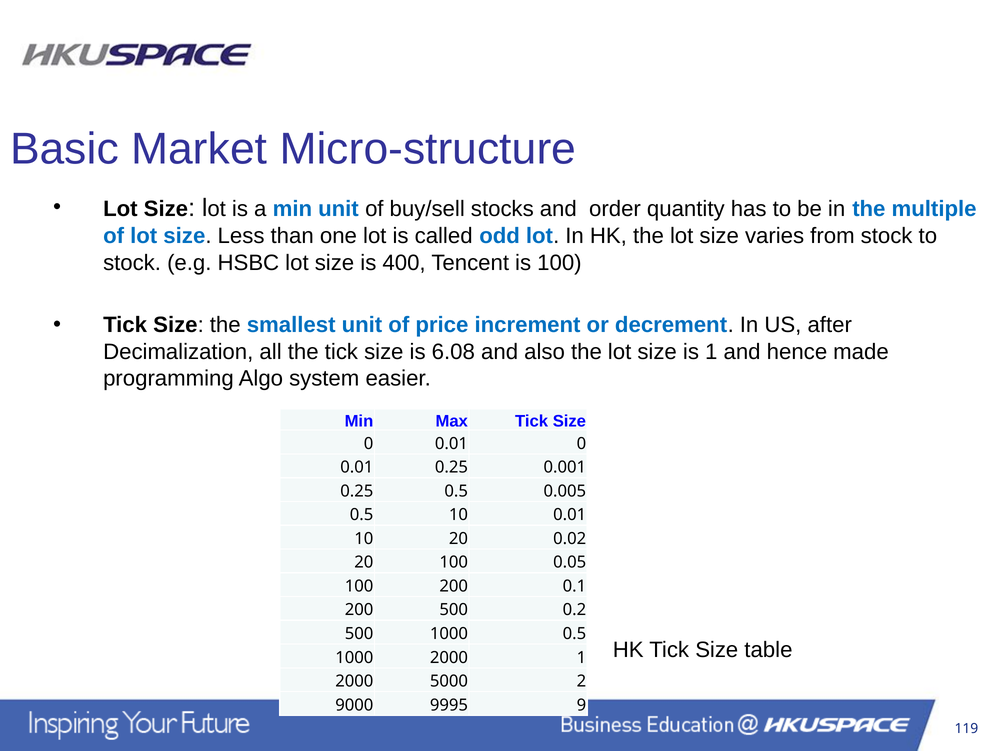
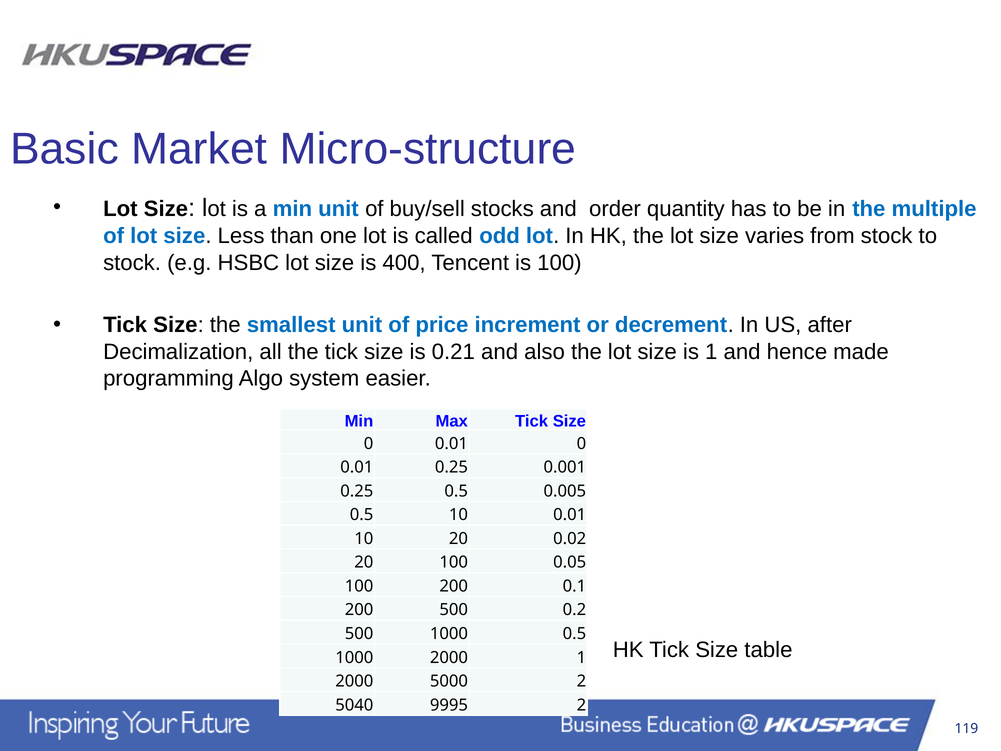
6.08: 6.08 -> 0.21
9000: 9000 -> 5040
9995 9: 9 -> 2
